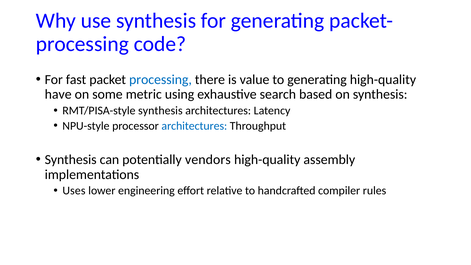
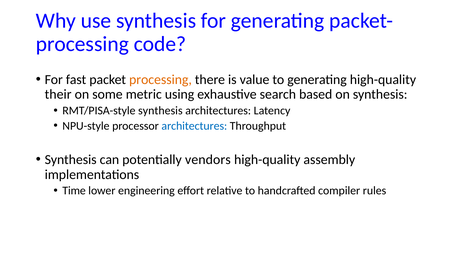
processing at (160, 80) colour: blue -> orange
have: have -> their
Uses: Uses -> Time
